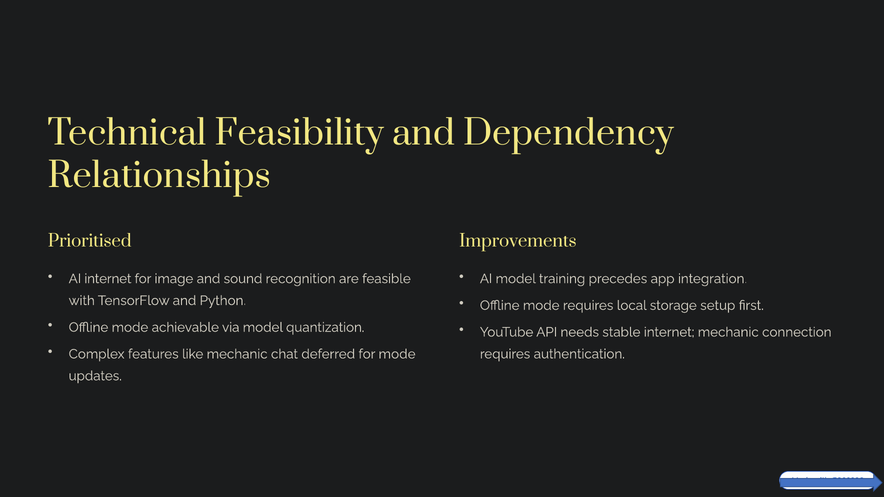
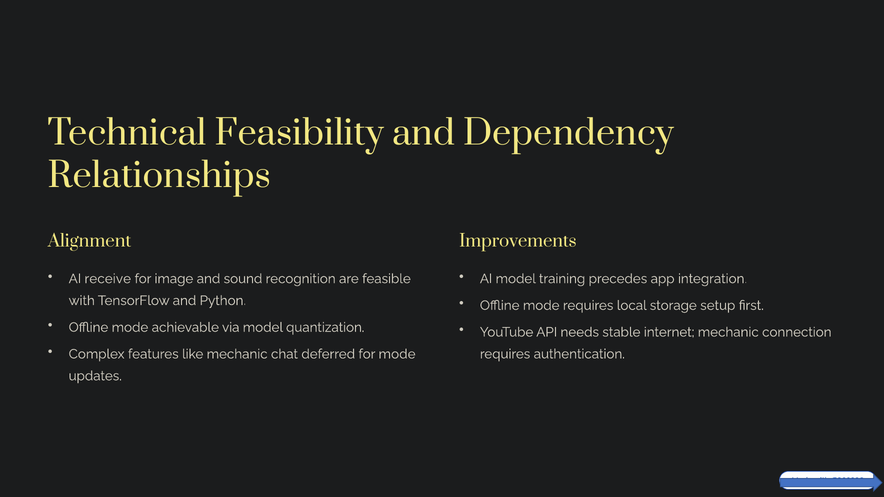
Prioritised: Prioritised -> Alignment
AI internet: internet -> receive
